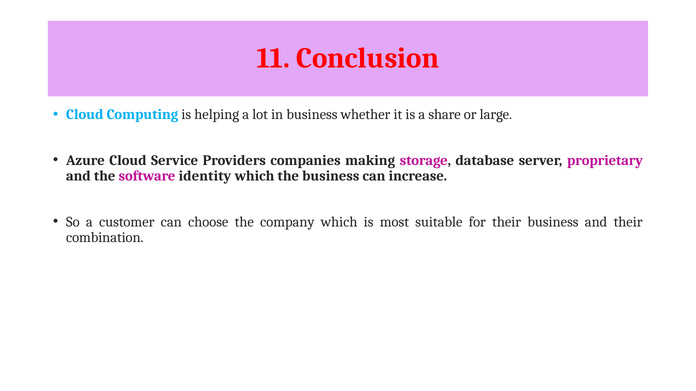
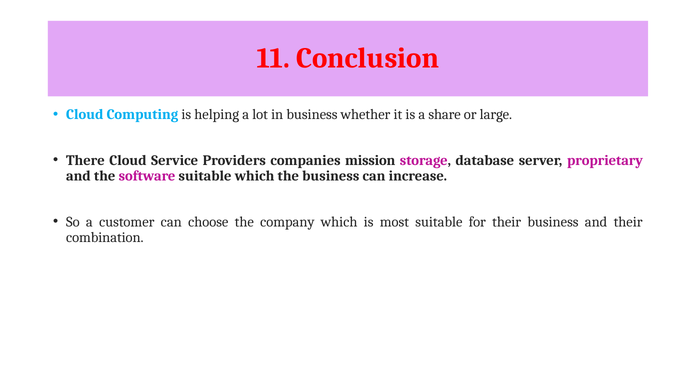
Azure: Azure -> There
making: making -> mission
software identity: identity -> suitable
